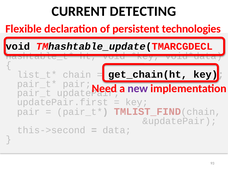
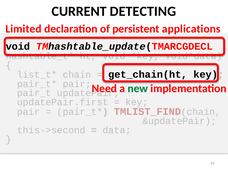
Flexible: Flexible -> Limited
technologies: technologies -> applications
new colour: purple -> green
